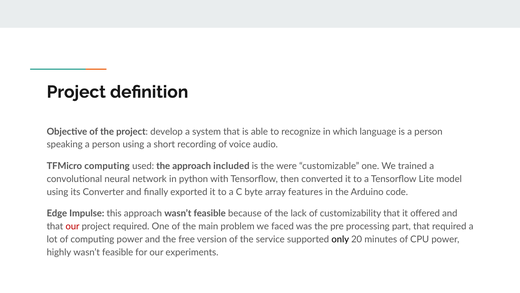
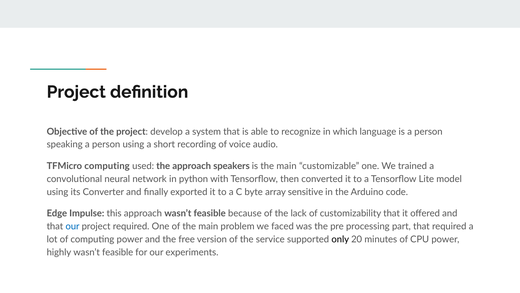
included: included -> speakers
is the were: were -> main
features: features -> sensitive
our at (73, 226) colour: red -> blue
